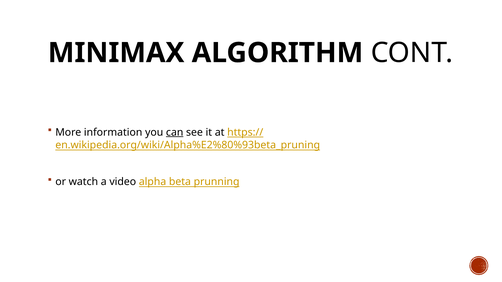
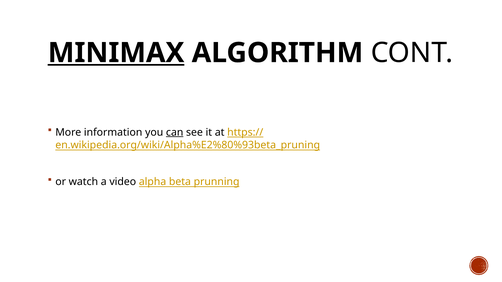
MINIMAX underline: none -> present
